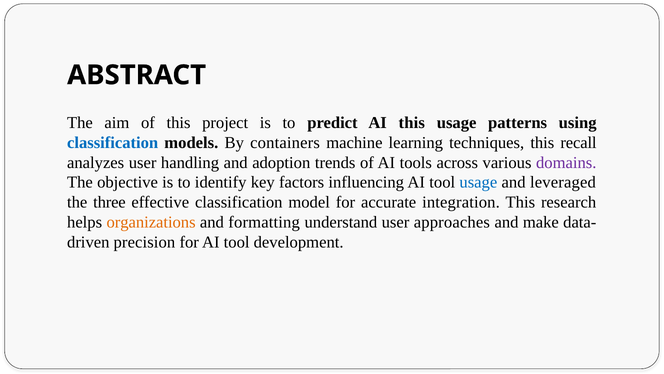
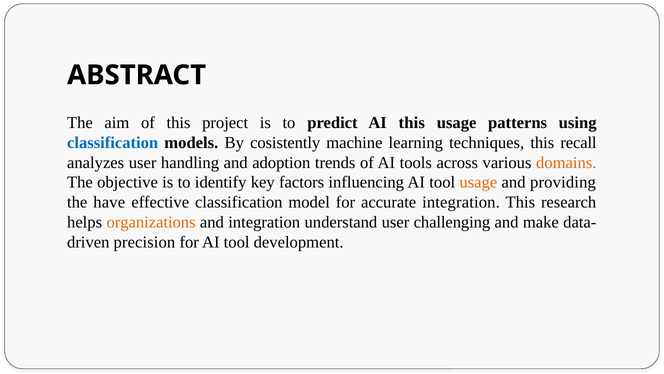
containers: containers -> cosistently
domains colour: purple -> orange
usage at (478, 182) colour: blue -> orange
leveraged: leveraged -> providing
three: three -> have
and formatting: formatting -> integration
approaches: approaches -> challenging
